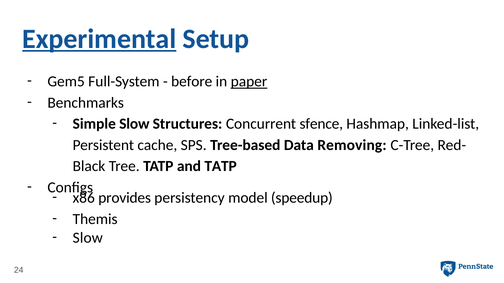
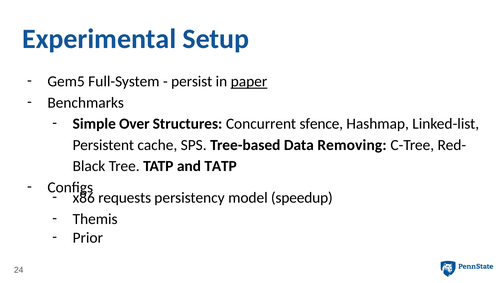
Experimental underline: present -> none
before: before -> persist
Simple Slow: Slow -> Over
provides: provides -> requests
Slow at (88, 238): Slow -> Prior
